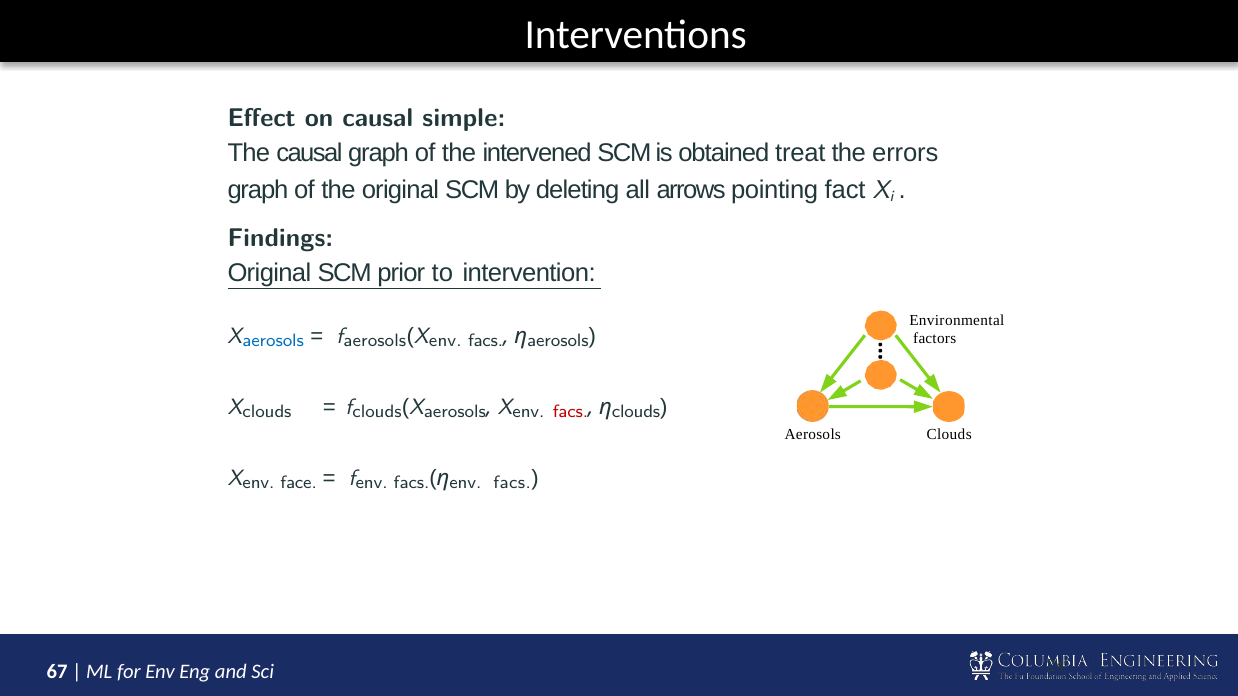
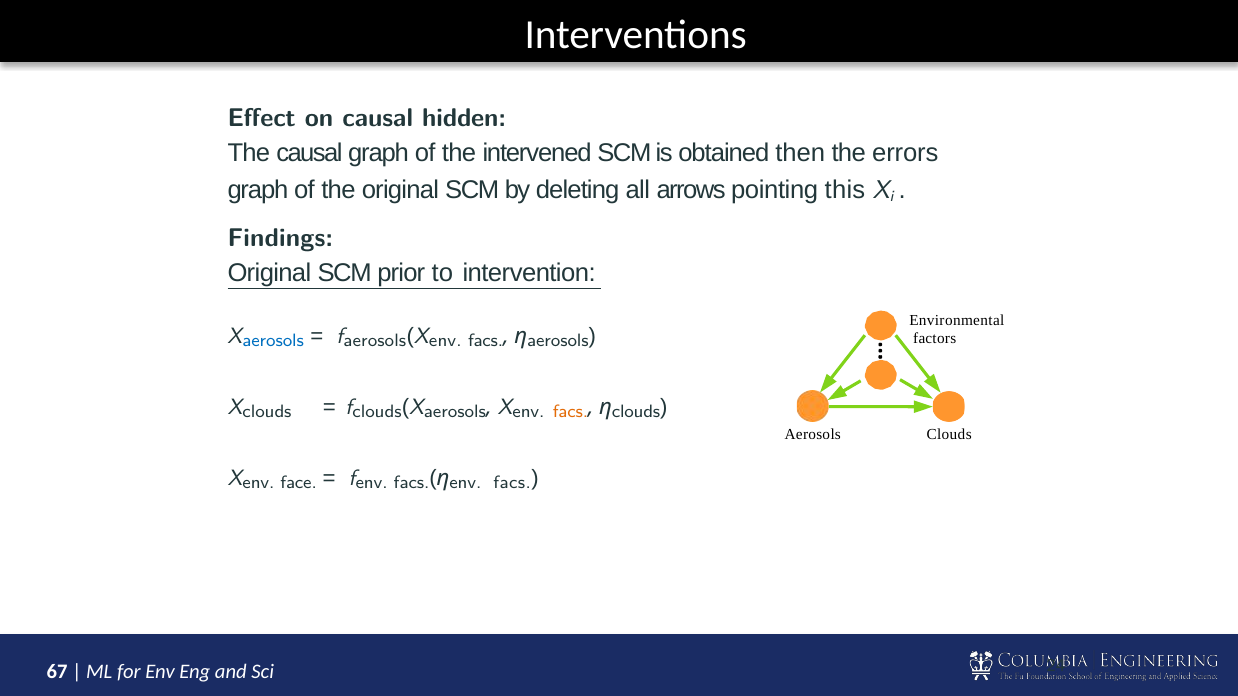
simple: simple -> hidden
treat: treat -> then
fact: fact -> this
facs at (570, 412) colour: red -> orange
